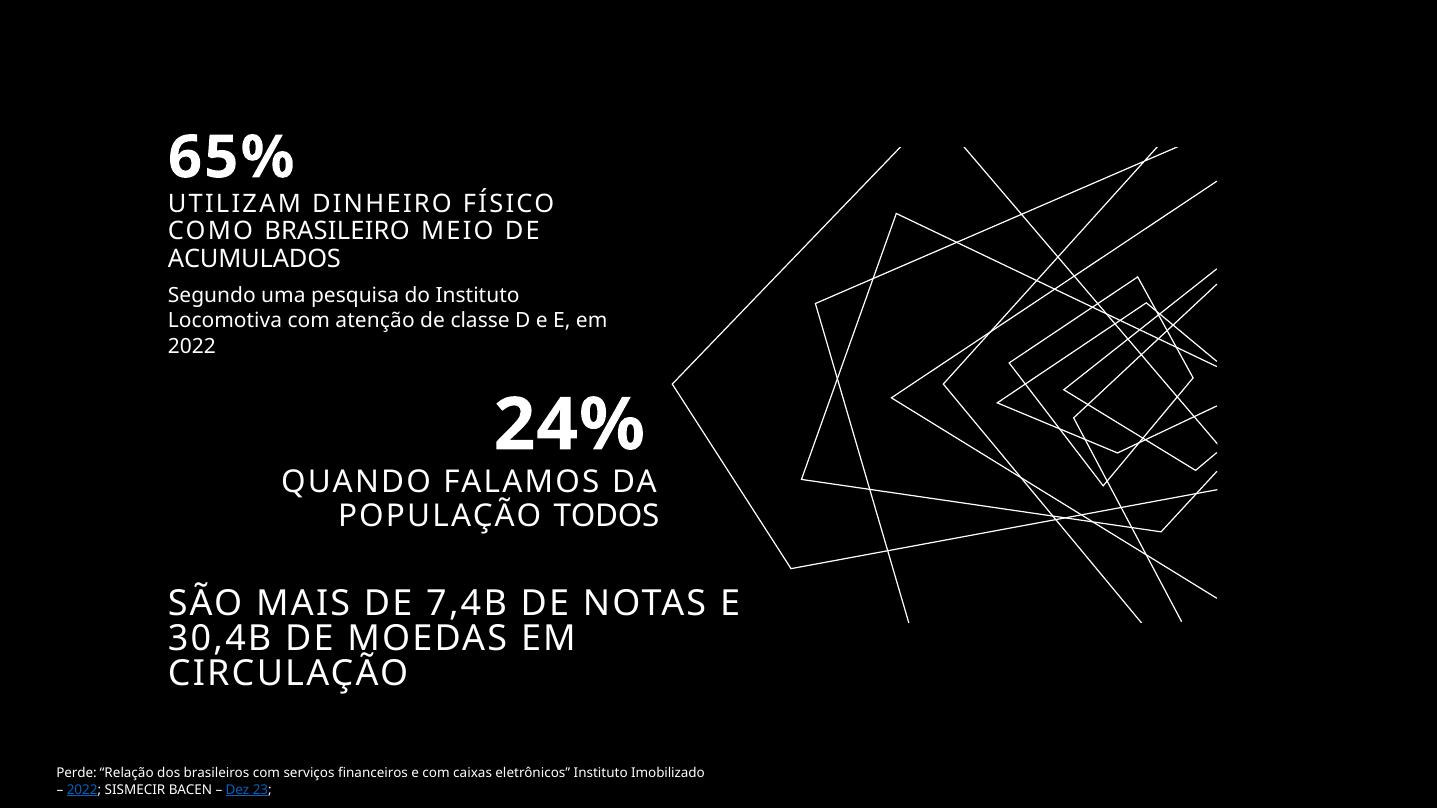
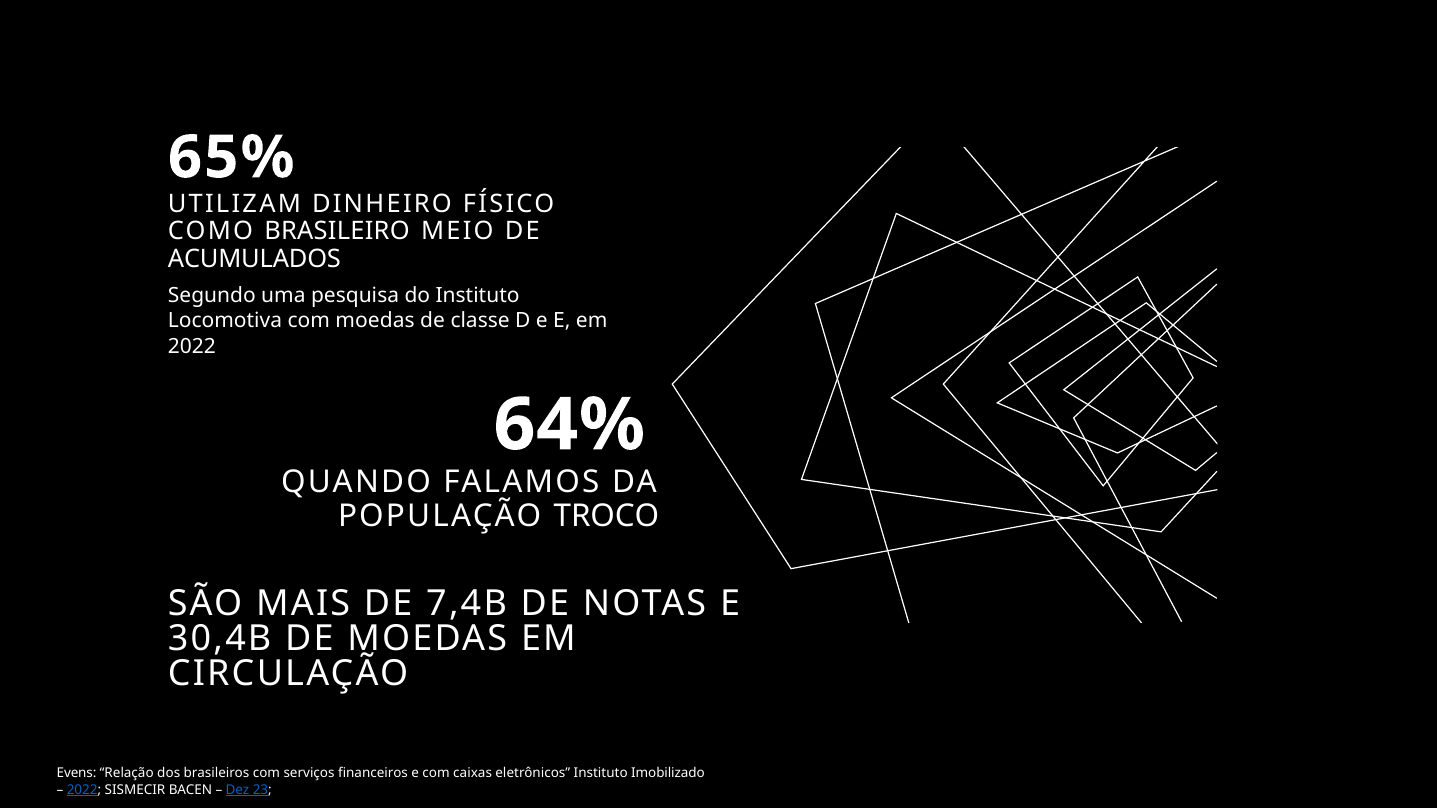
com atenção: atenção -> moedas
24%: 24% -> 64%
TODOS: TODOS -> TROCO
Perde: Perde -> Evens
